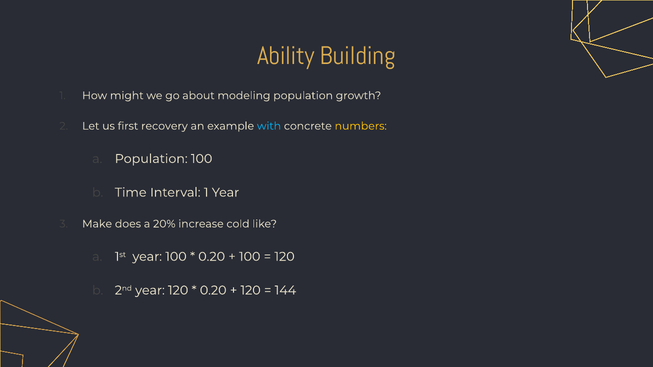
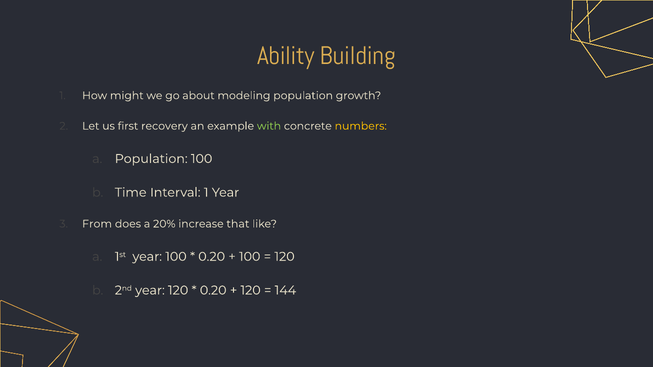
with colour: light blue -> light green
Make: Make -> From
cold: cold -> that
